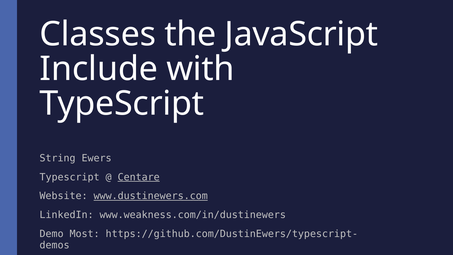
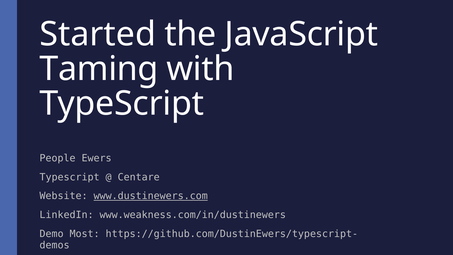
Classes: Classes -> Started
Include: Include -> Taming
String: String -> People
Centare underline: present -> none
